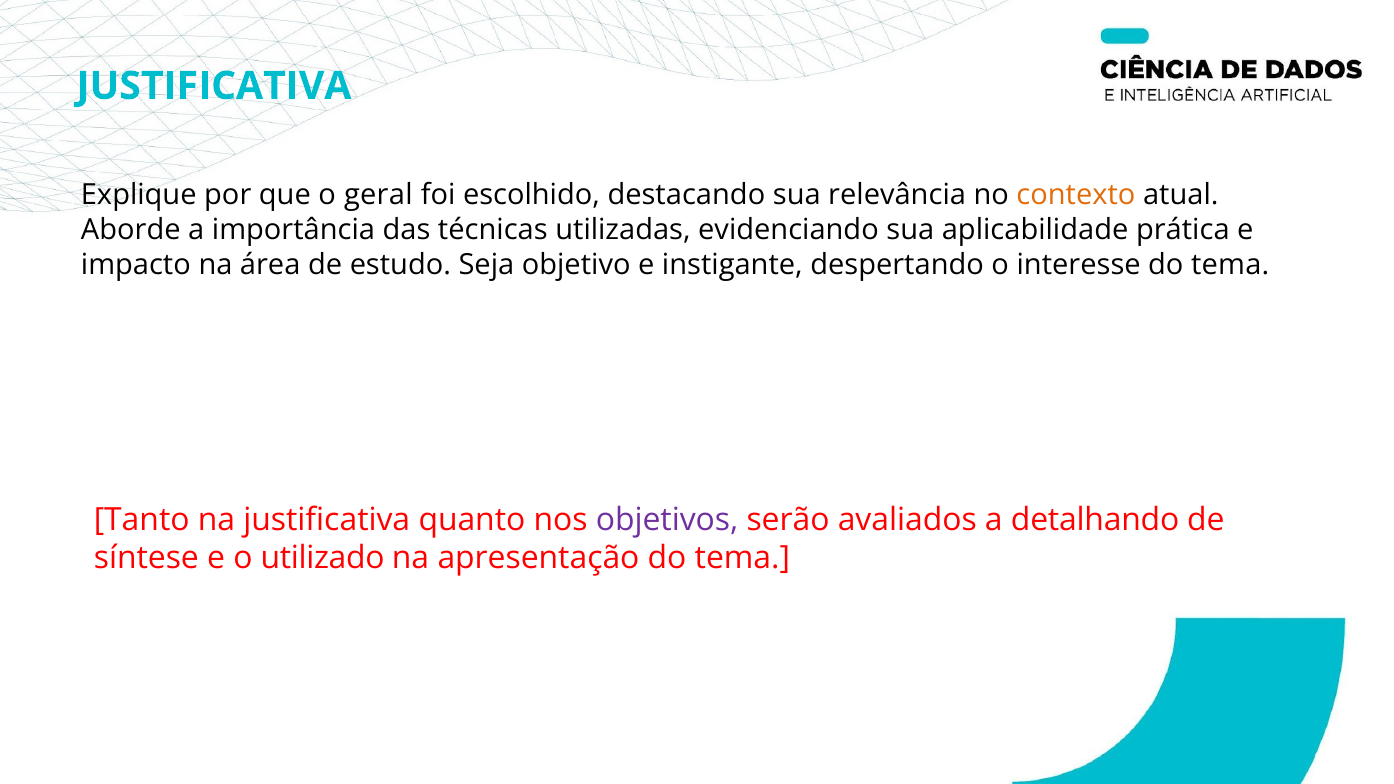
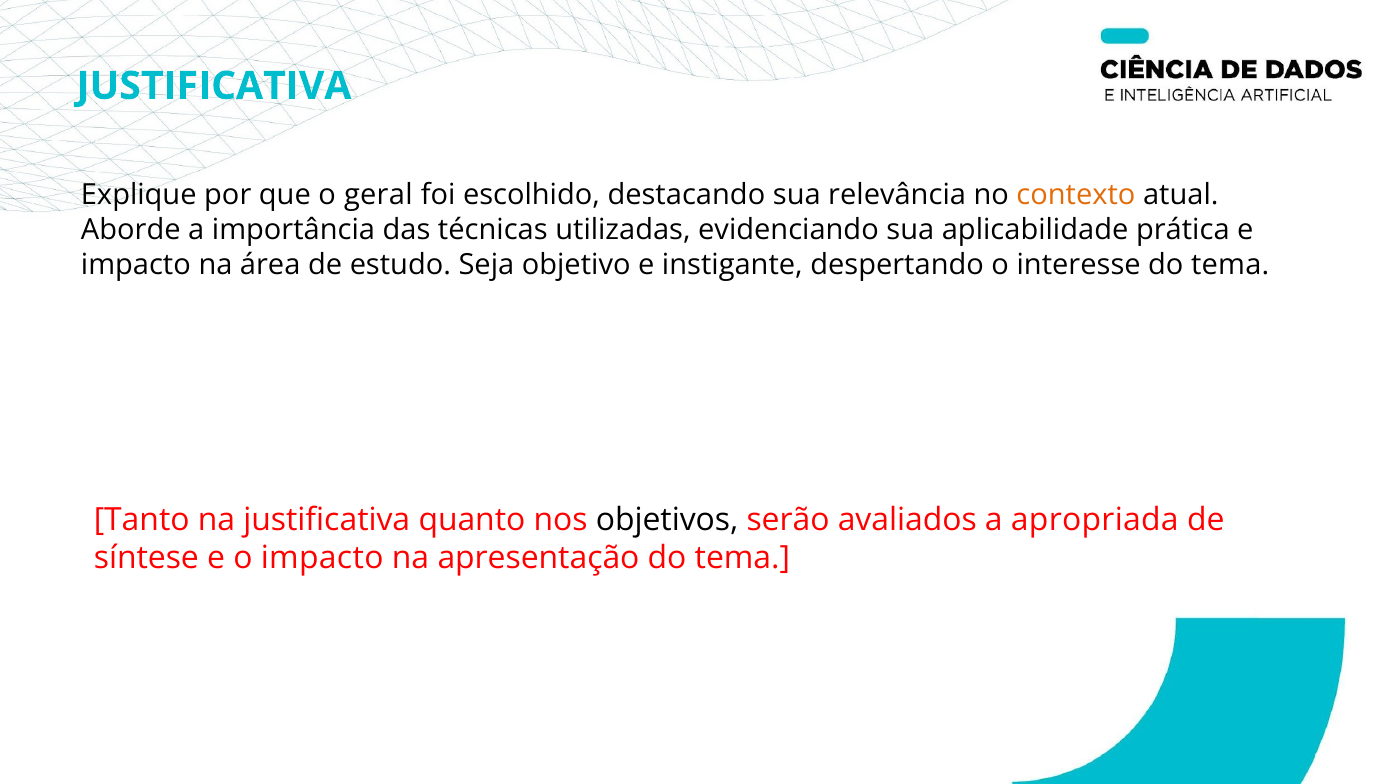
objetivos colour: purple -> black
detalhando: detalhando -> apropriada
o utilizado: utilizado -> impacto
